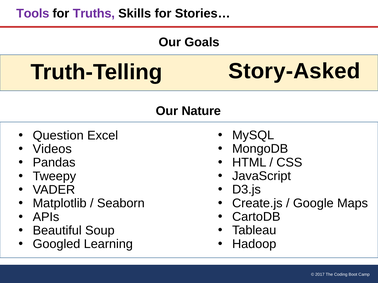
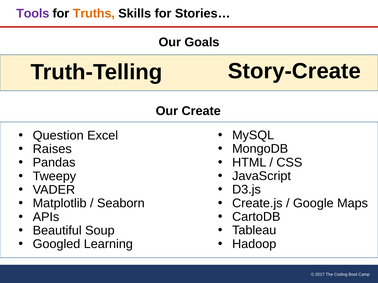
Truths colour: purple -> orange
Story-Asked: Story-Asked -> Story-Create
Nature: Nature -> Create
Videos: Videos -> Raises
